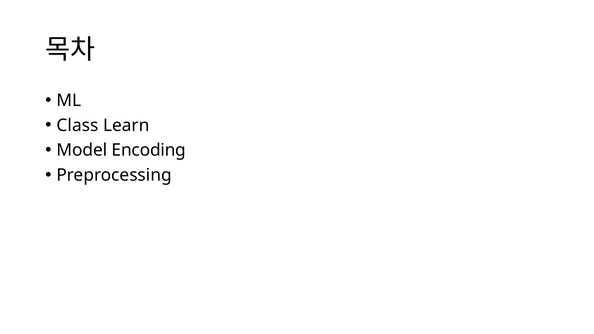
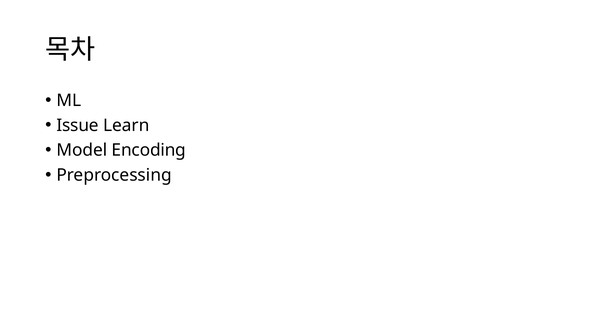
Class: Class -> Issue
